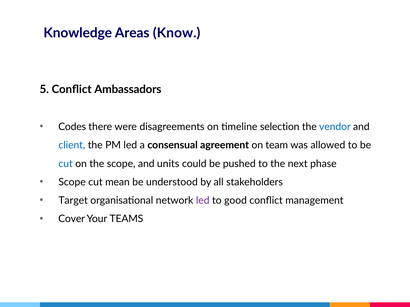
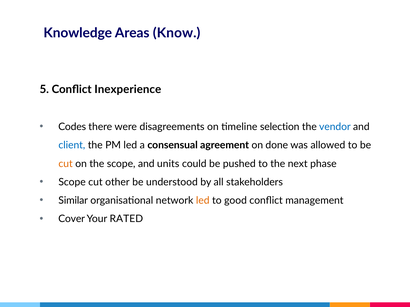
Ambassadors: Ambassadors -> Inexperience
team: team -> done
cut at (66, 164) colour: blue -> orange
mean: mean -> other
Target: Target -> Similar
led at (203, 201) colour: purple -> orange
TEAMS: TEAMS -> RATED
